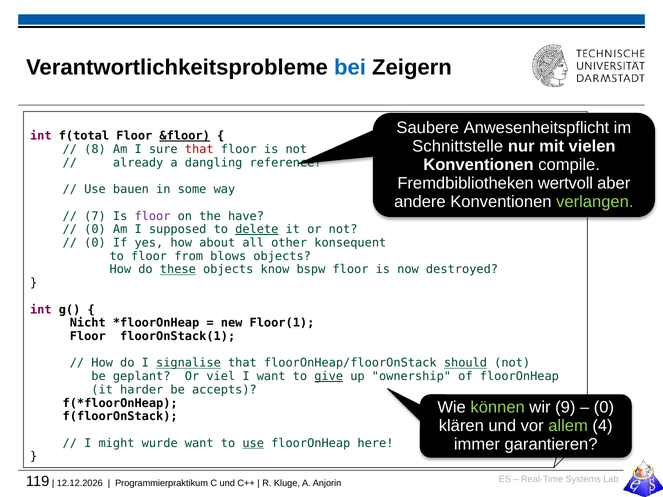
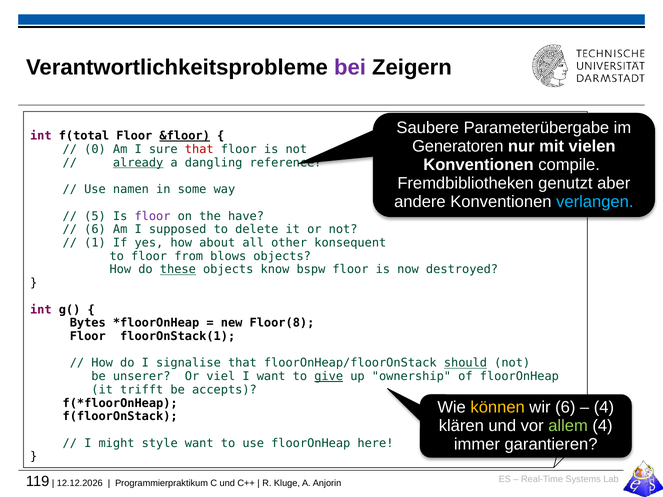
bei colour: blue -> purple
Anwesenheitspflicht: Anwesenheitspflicht -> Parameterübergabe
Schnittstelle: Schnittstelle -> Generatoren
8: 8 -> 0
already underline: none -> present
wertvoll: wertvoll -> genutzt
bauen: bauen -> namen
verlangen colour: light green -> light blue
7: 7 -> 5
0 at (95, 230): 0 -> 6
delete underline: present -> none
0 at (95, 243): 0 -> 1
Nicht: Nicht -> Bytes
Floor(1: Floor(1 -> Floor(8
signalise underline: present -> none
geplant: geplant -> unserer
harder: harder -> trifft
können colour: light green -> yellow
wir 9: 9 -> 6
0 at (604, 408): 0 -> 4
wurde: wurde -> style
use at (253, 443) underline: present -> none
